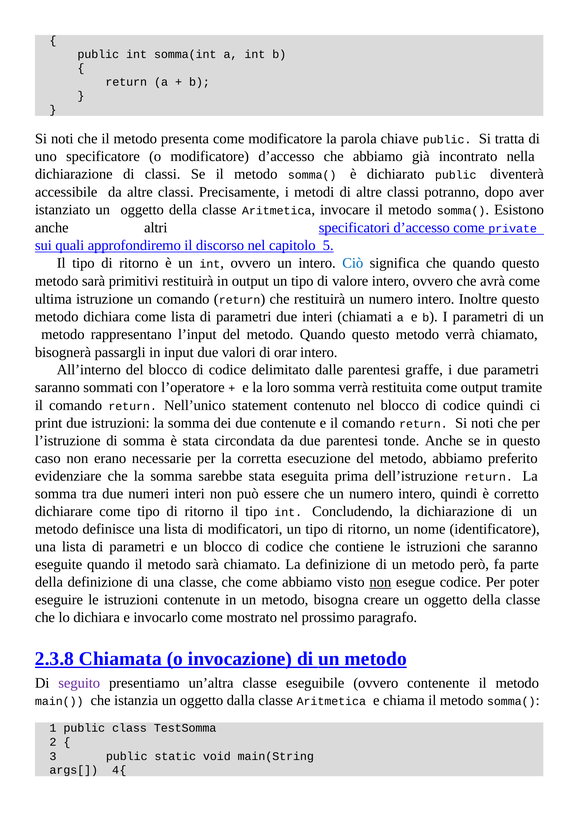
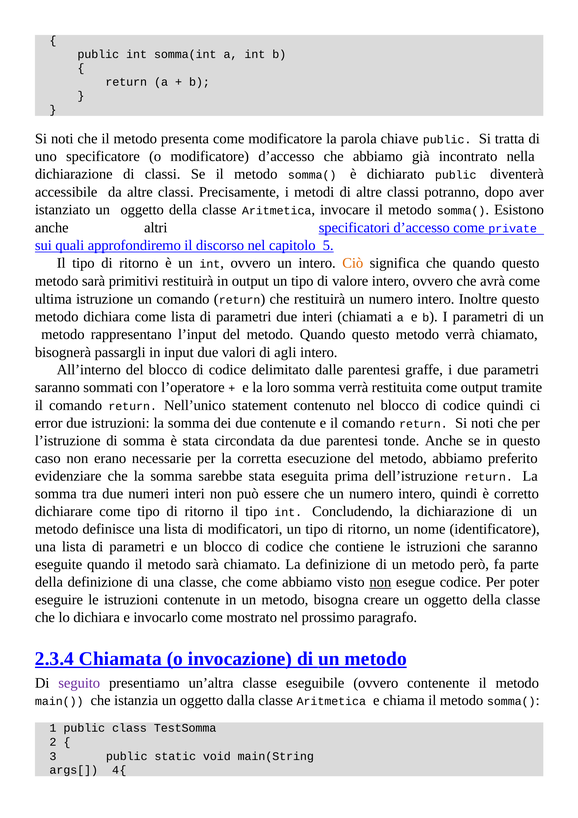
Ciò colour: blue -> orange
orar: orar -> agli
print: print -> error
2.3.8: 2.3.8 -> 2.3.4
